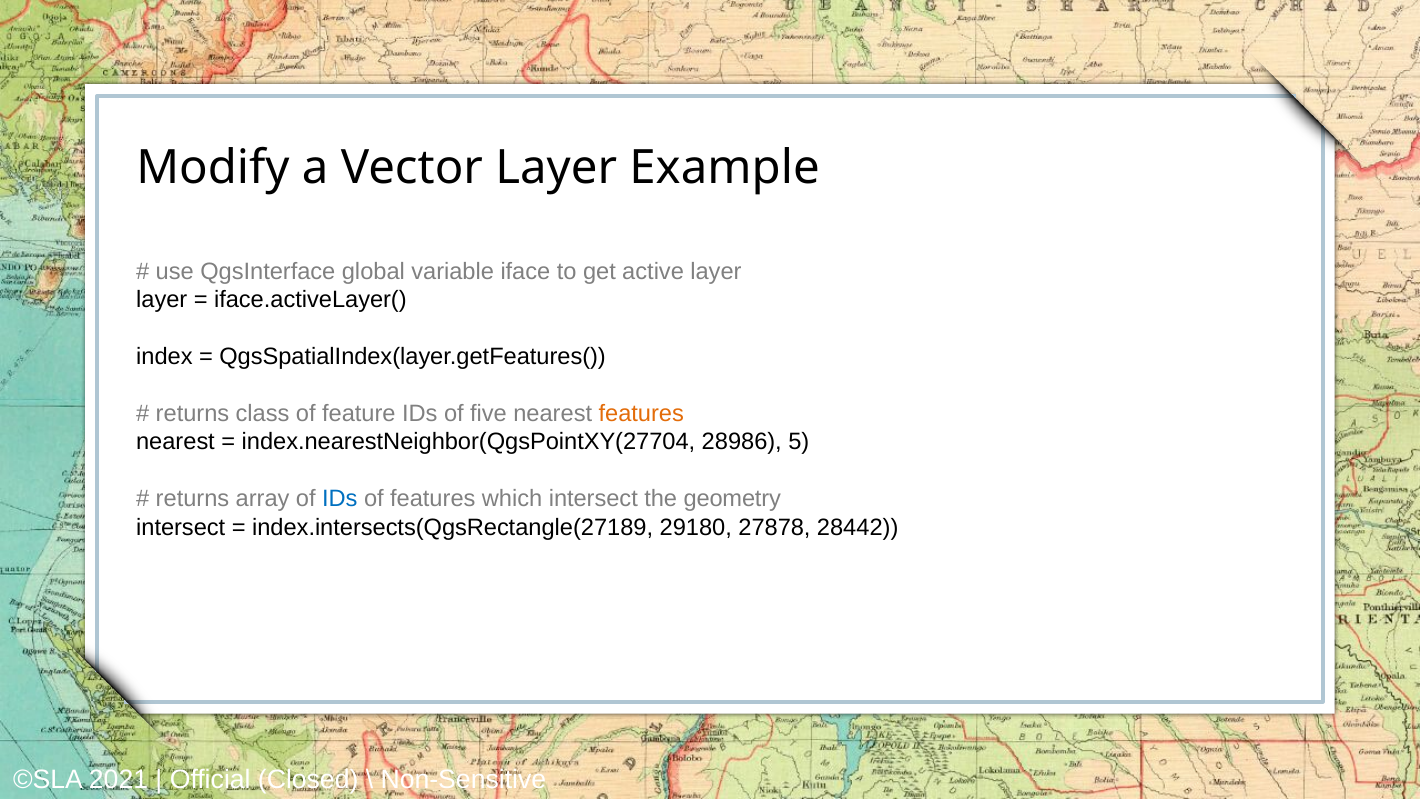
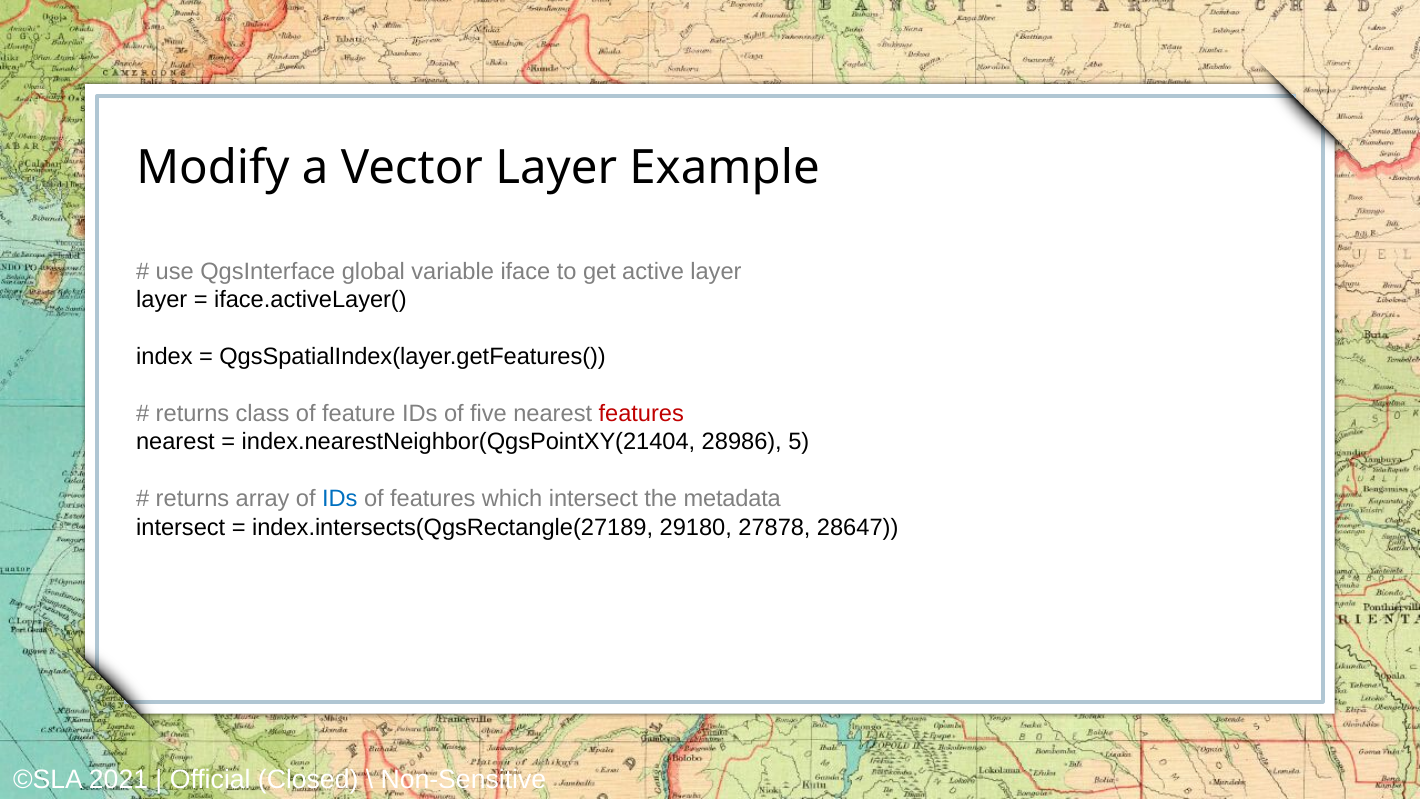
features at (641, 414) colour: orange -> red
index.nearestNeighbor(QgsPointXY(27704: index.nearestNeighbor(QgsPointXY(27704 -> index.nearestNeighbor(QgsPointXY(21404
geometry: geometry -> metadata
28442: 28442 -> 28647
